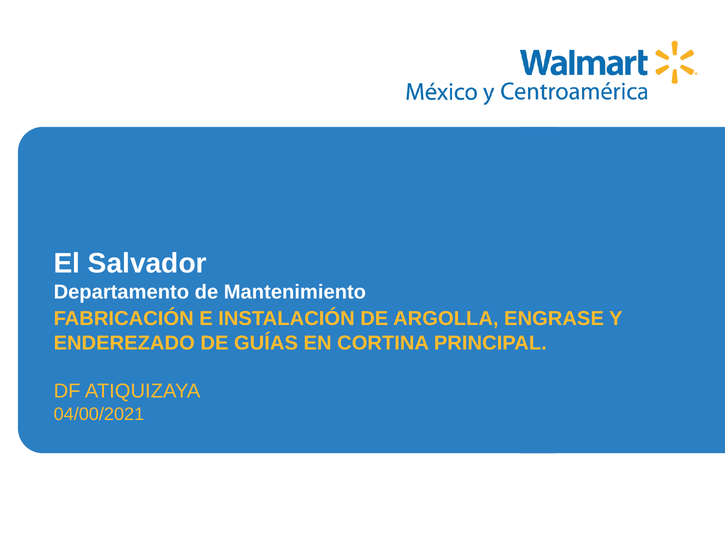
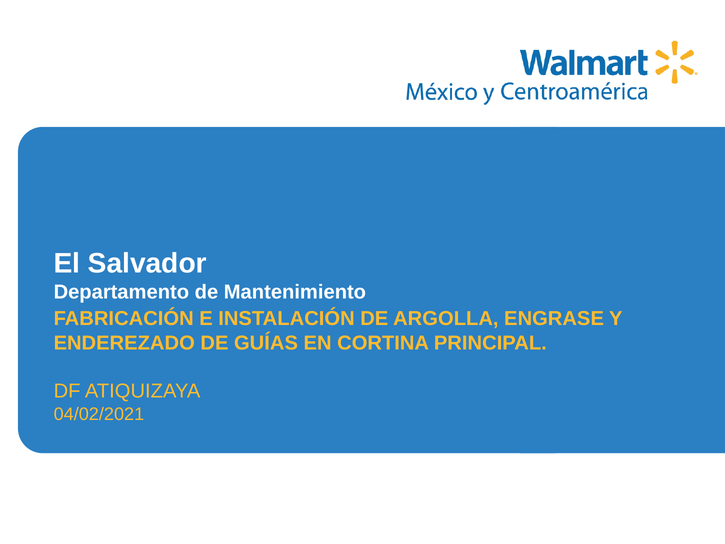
04/00/2021: 04/00/2021 -> 04/02/2021
